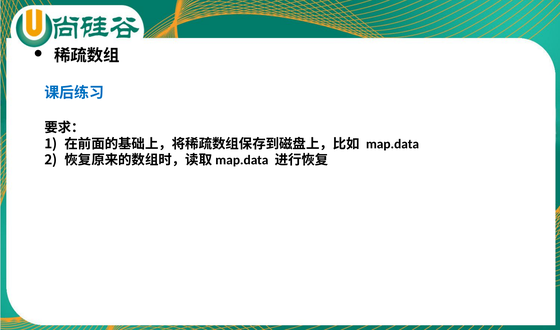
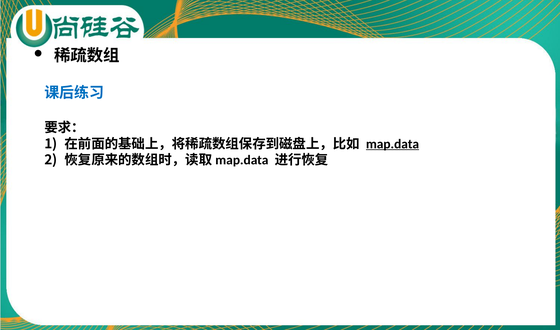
map.data underline: none -> present
